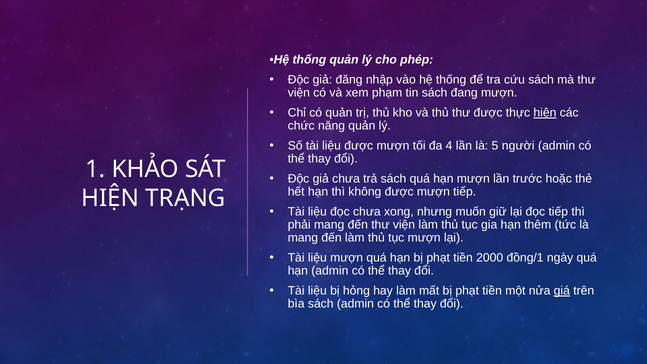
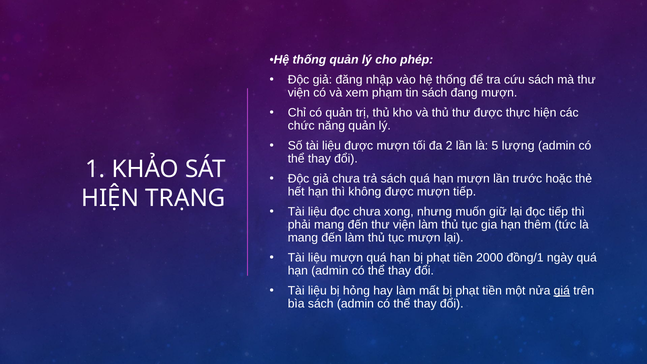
hiện at (545, 113) underline: present -> none
4: 4 -> 2
người: người -> lượng
